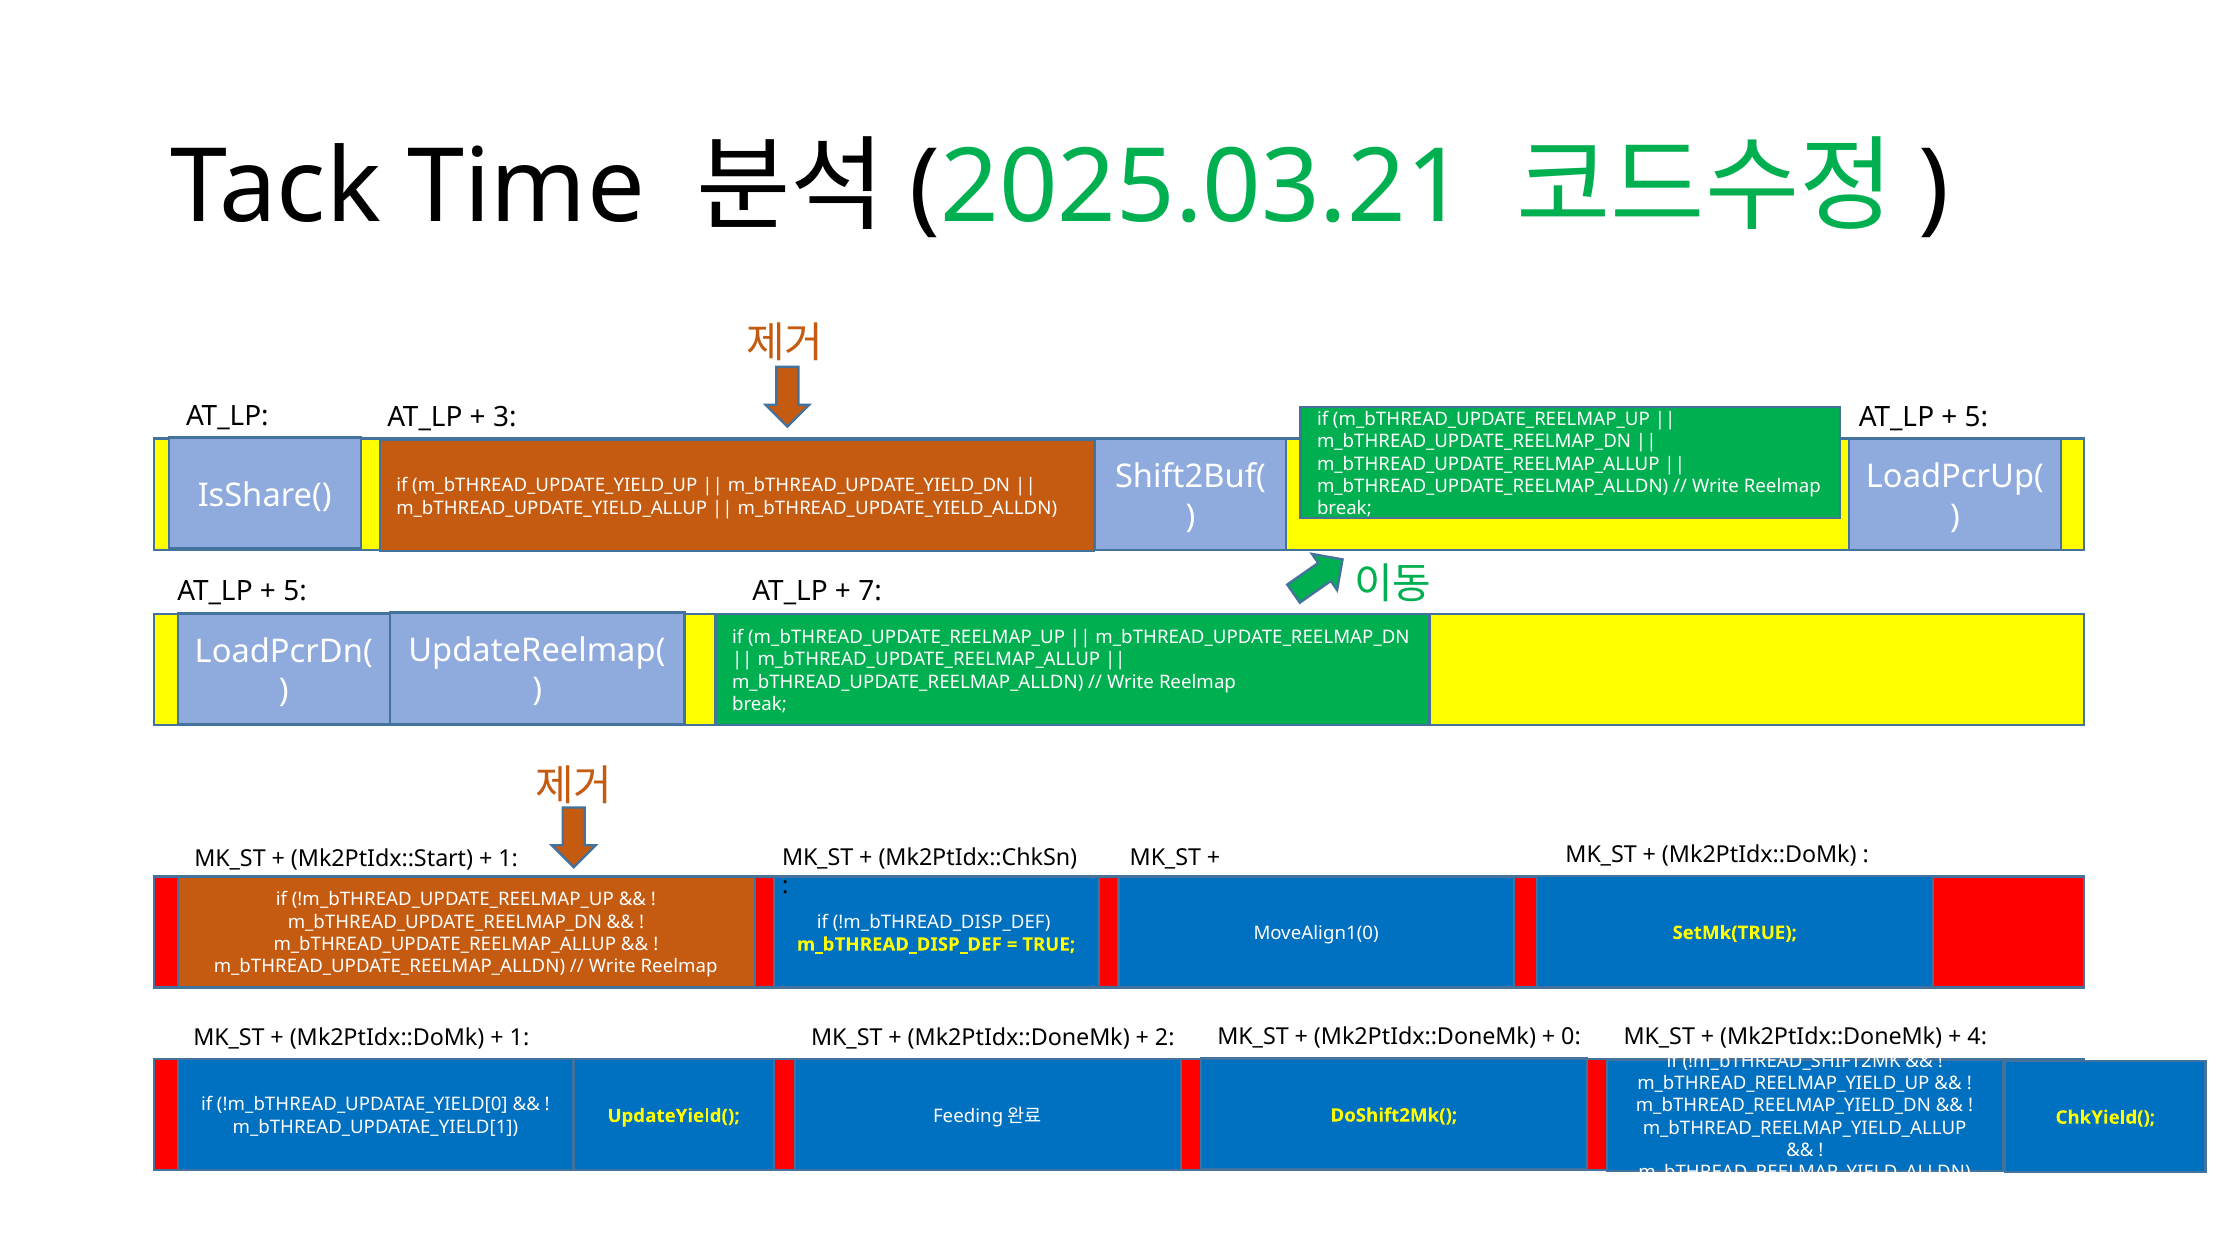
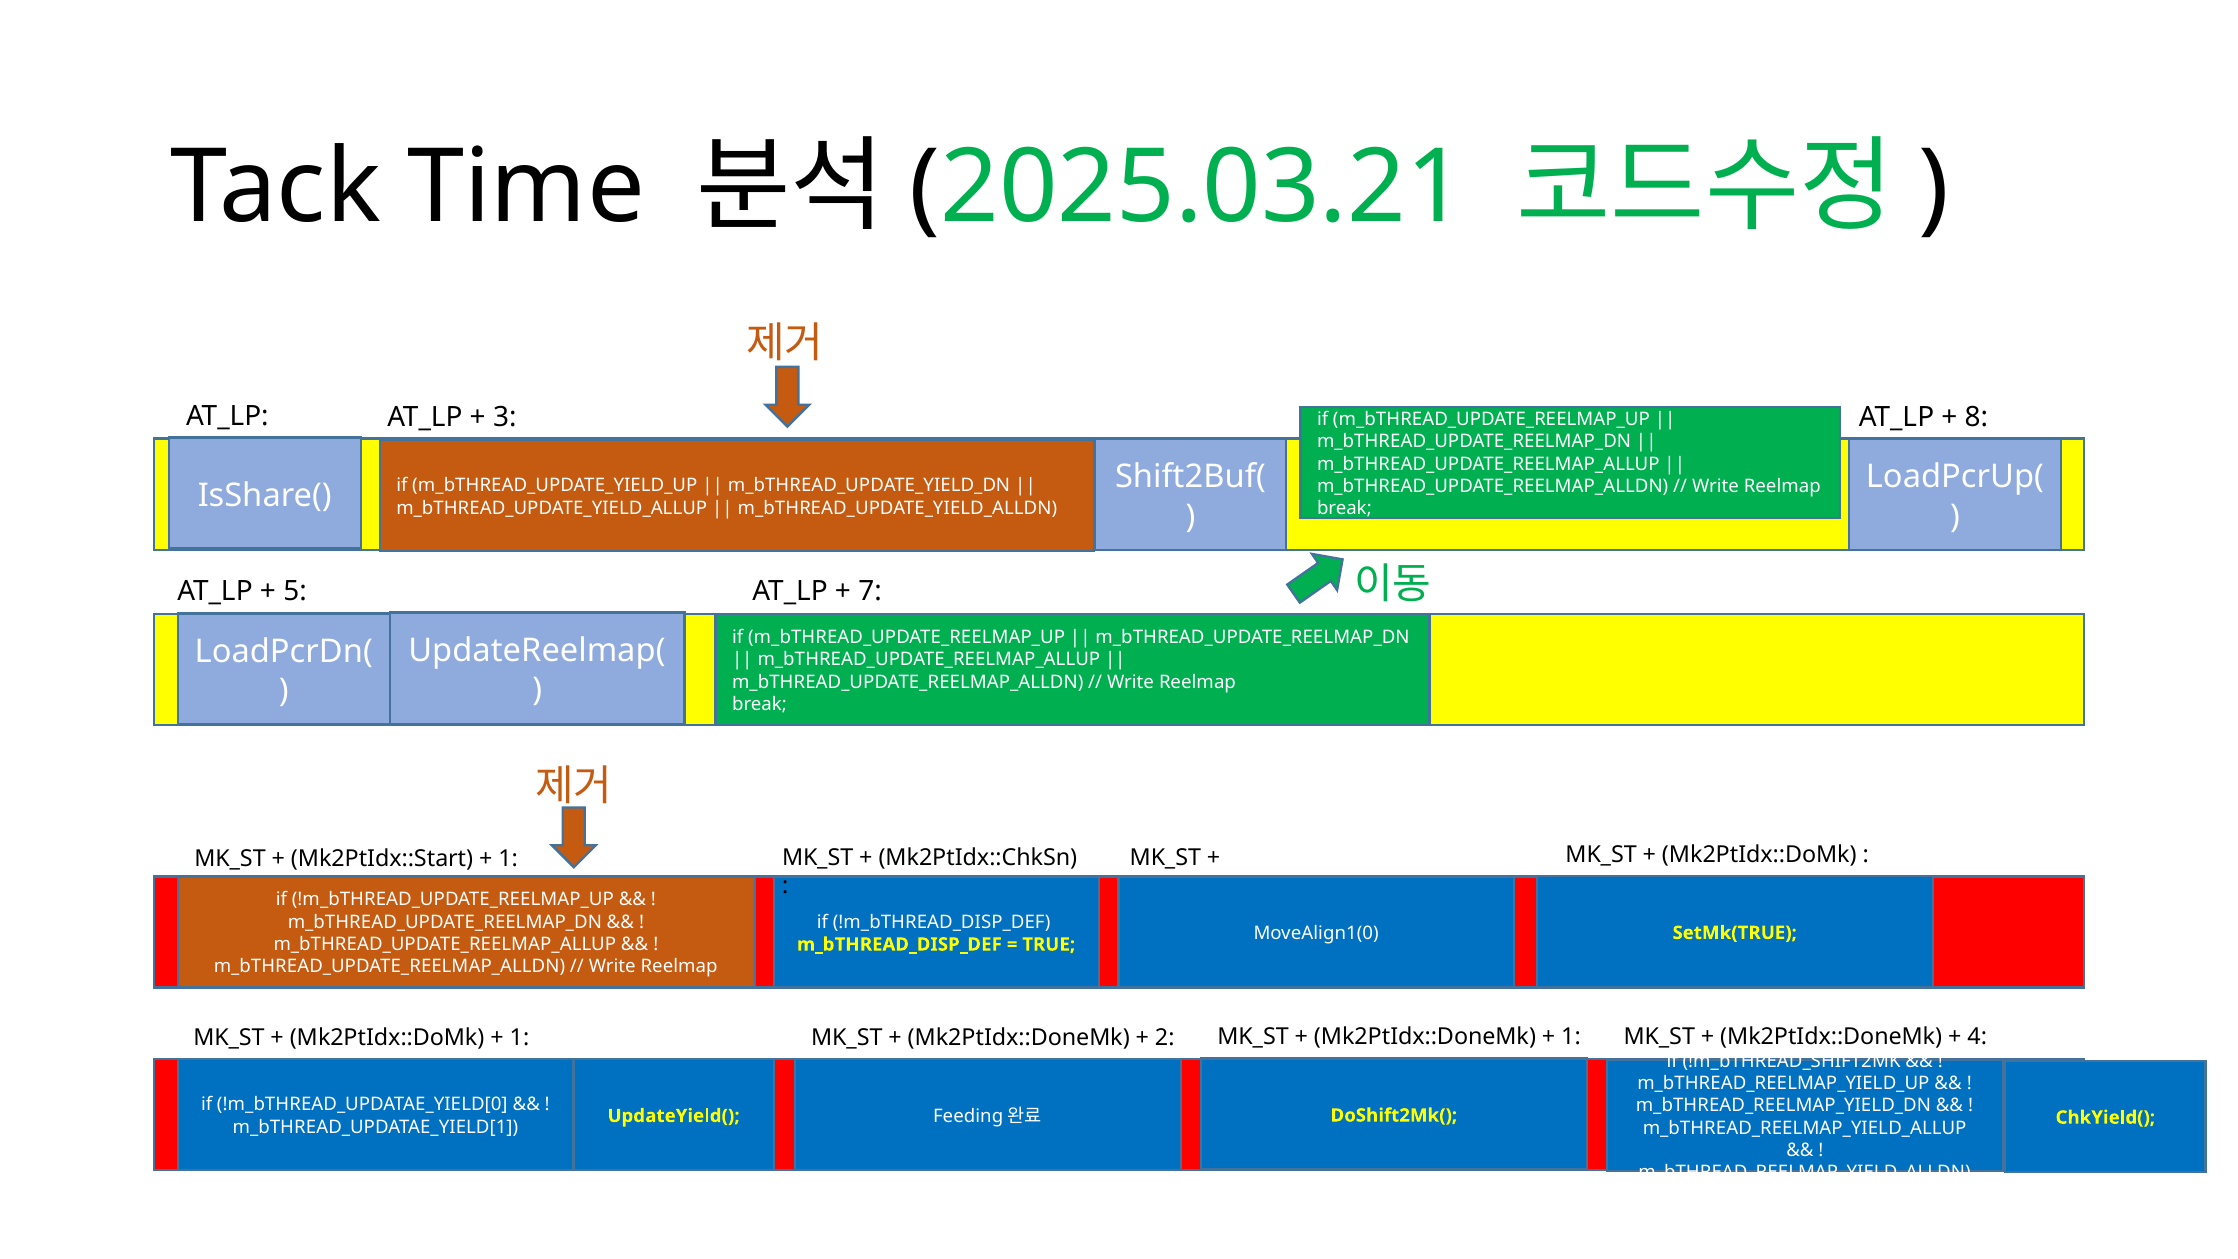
5 at (1976, 417): 5 -> 8
0 at (1571, 1037): 0 -> 1
